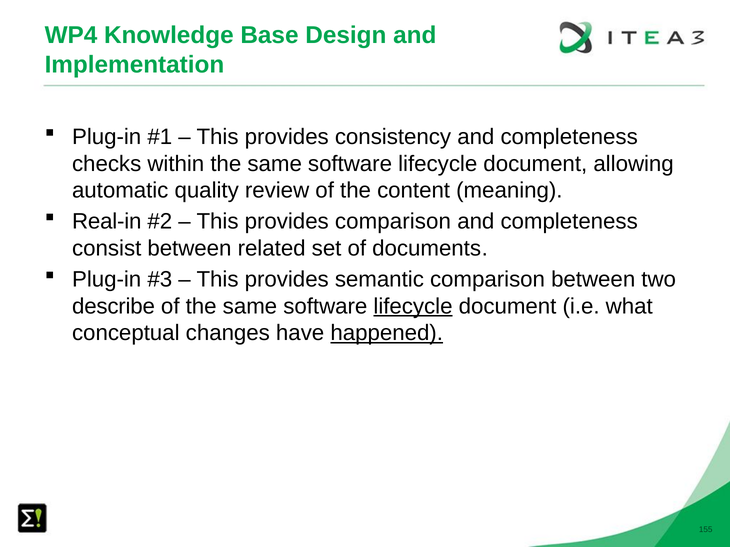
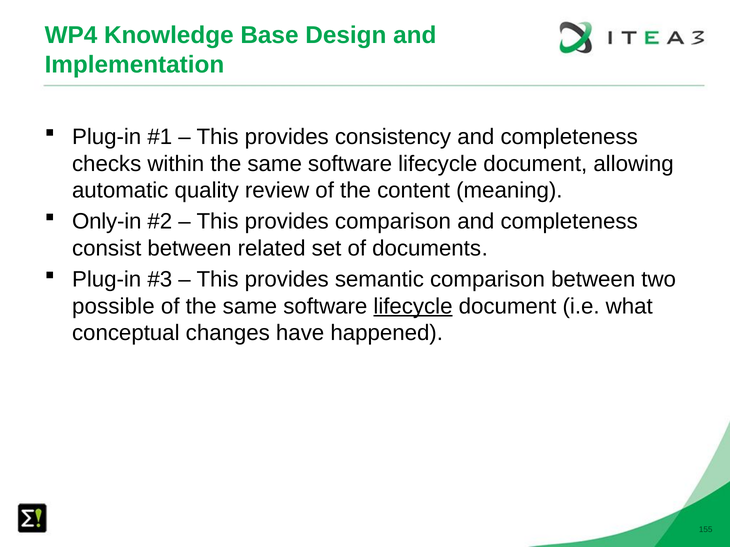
Real-in: Real-in -> Only-in
describe: describe -> possible
happened underline: present -> none
